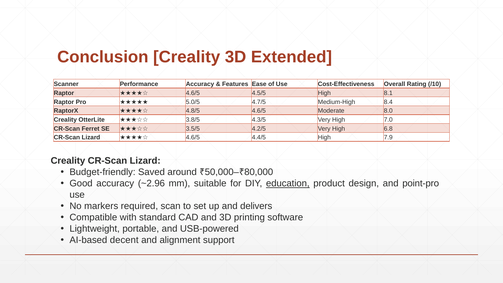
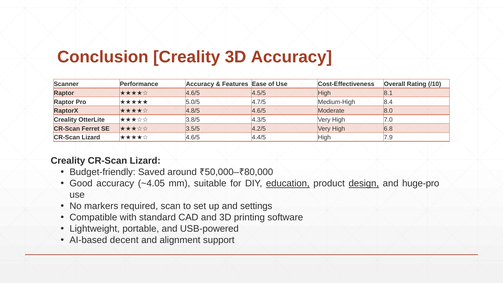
3D Extended: Extended -> Accuracy
~2.96: ~2.96 -> ~4.05
design underline: none -> present
point-pro: point-pro -> huge-pro
delivers: delivers -> settings
